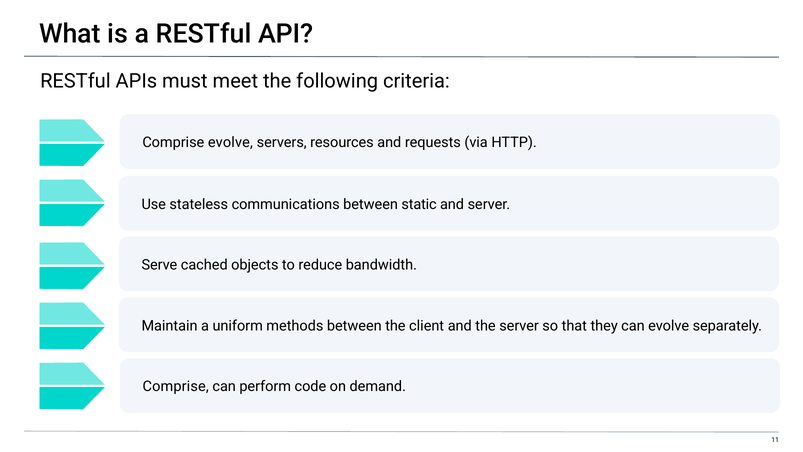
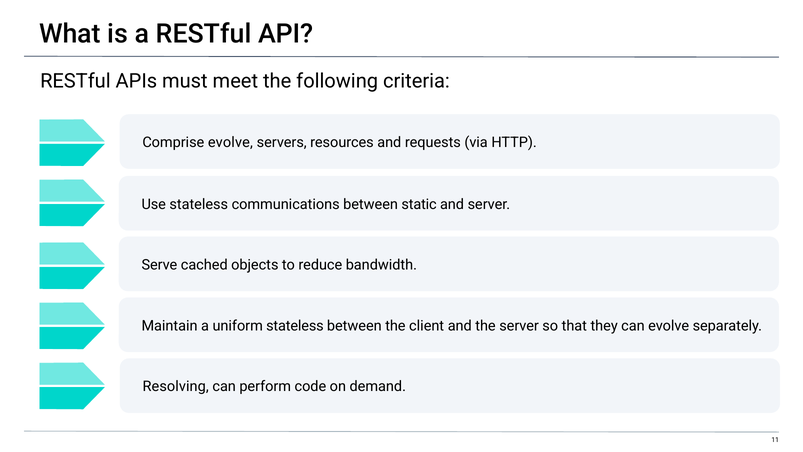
uniform methods: methods -> stateless
Comprise at (176, 386): Comprise -> Resolving
